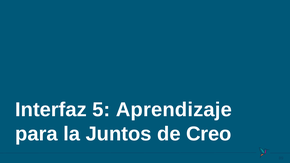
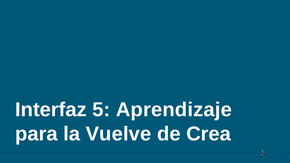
Juntos: Juntos -> Vuelve
Creo: Creo -> Crea
